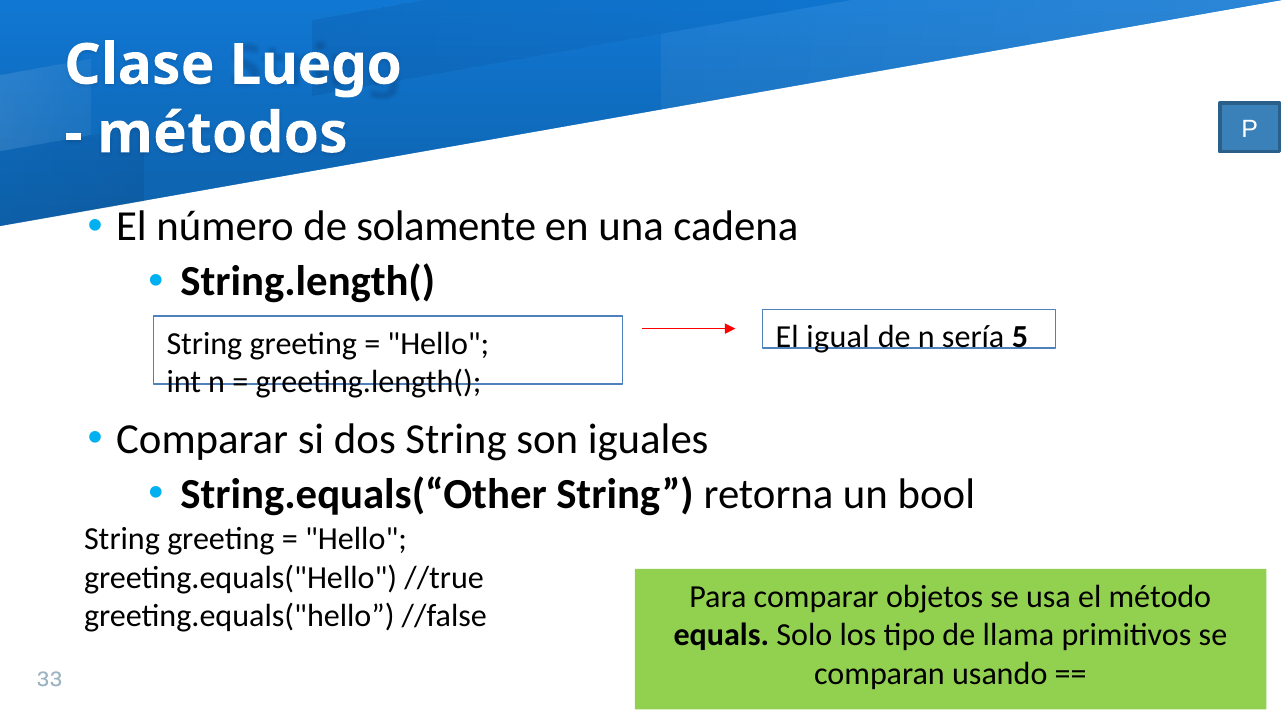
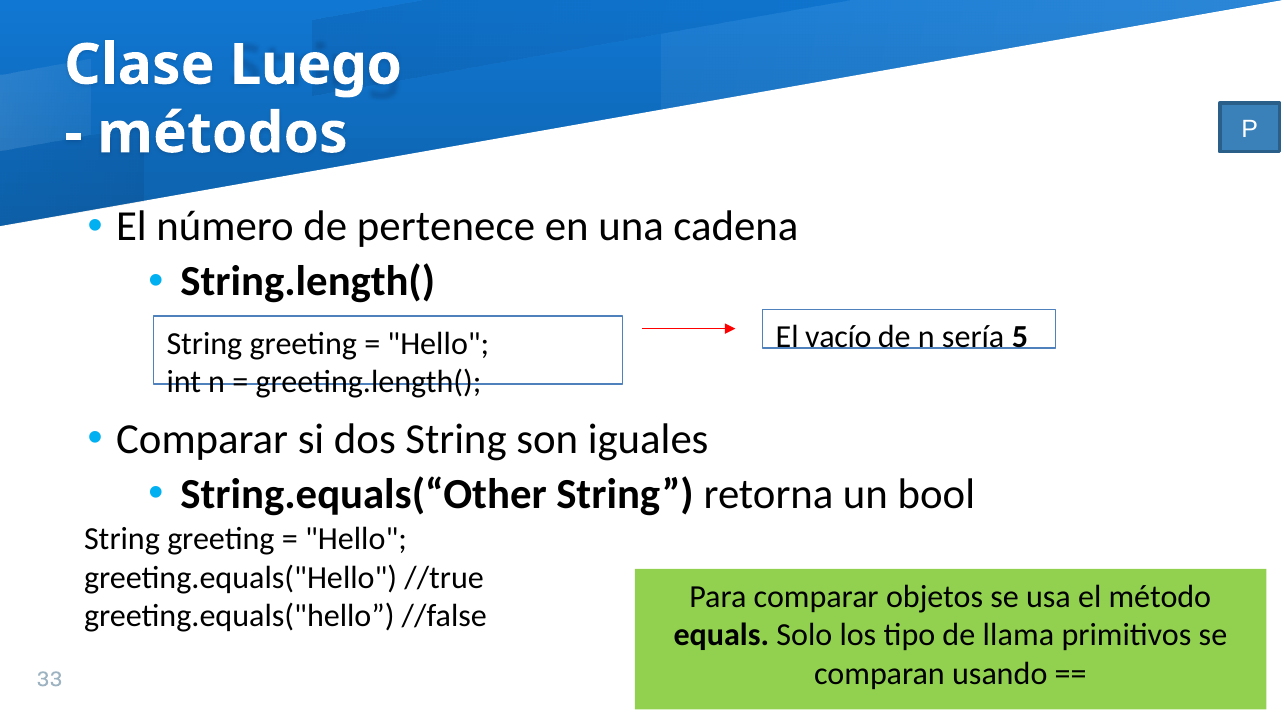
solamente: solamente -> pertenece
igual: igual -> vacío
